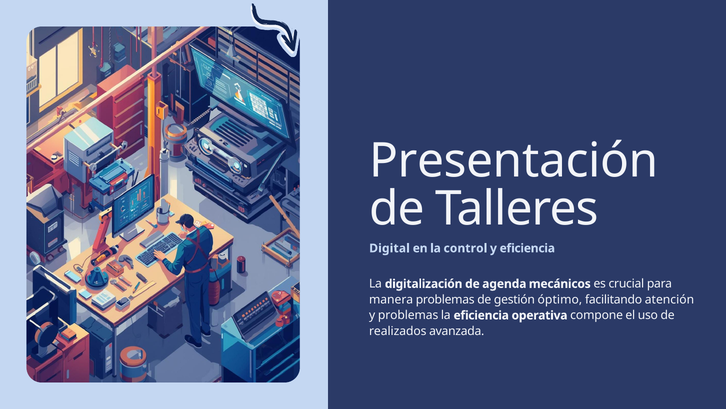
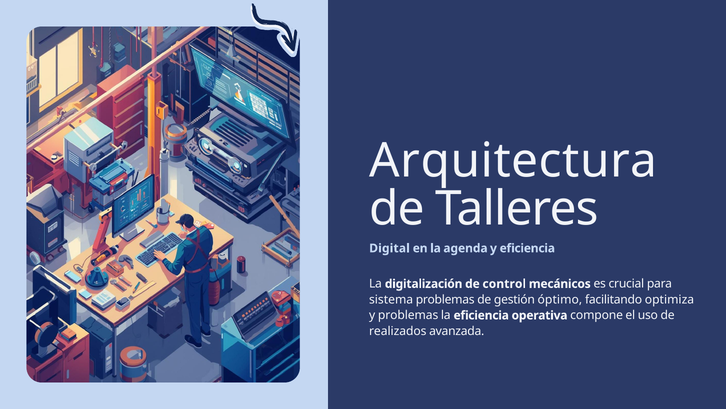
Presentación: Presentación -> Arquitectura
control: control -> agenda
agenda: agenda -> control
manera: manera -> sistema
atención: atención -> optimiza
